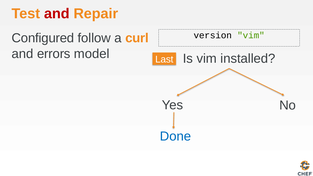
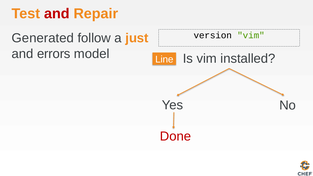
Configured: Configured -> Generated
curl: curl -> just
Last: Last -> Line
Done colour: blue -> red
